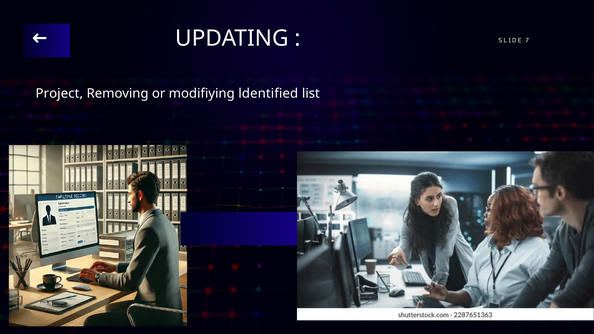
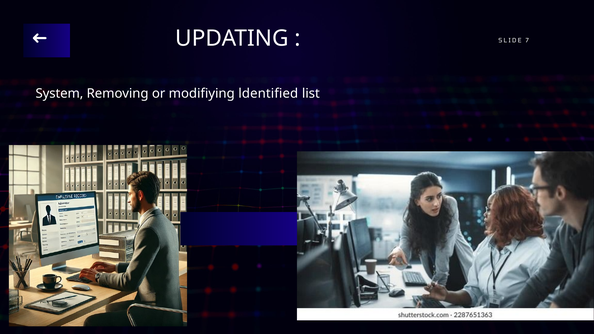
Project: Project -> System
